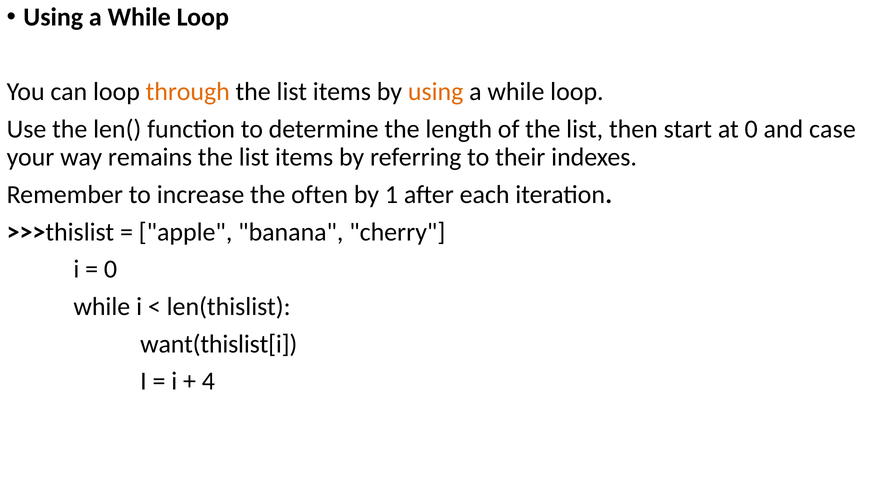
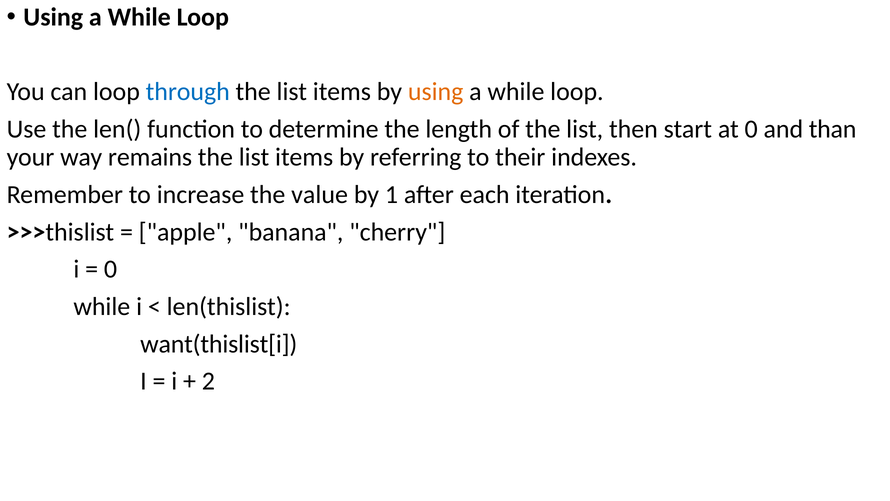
through colour: orange -> blue
case: case -> than
often: often -> value
4: 4 -> 2
